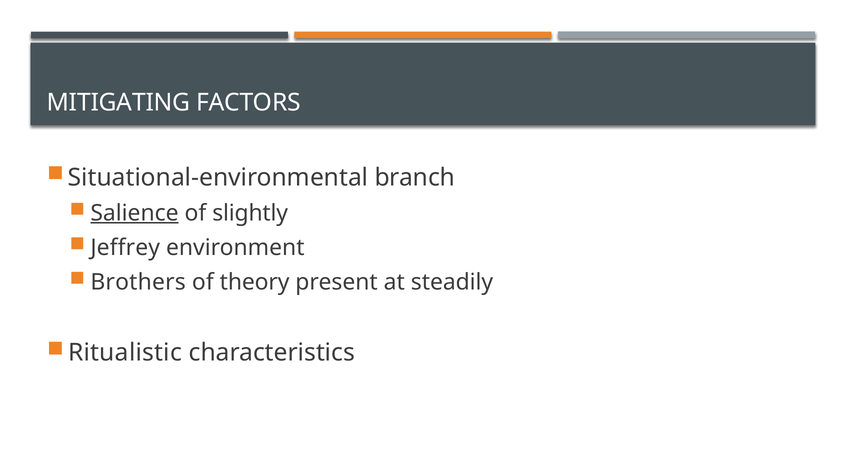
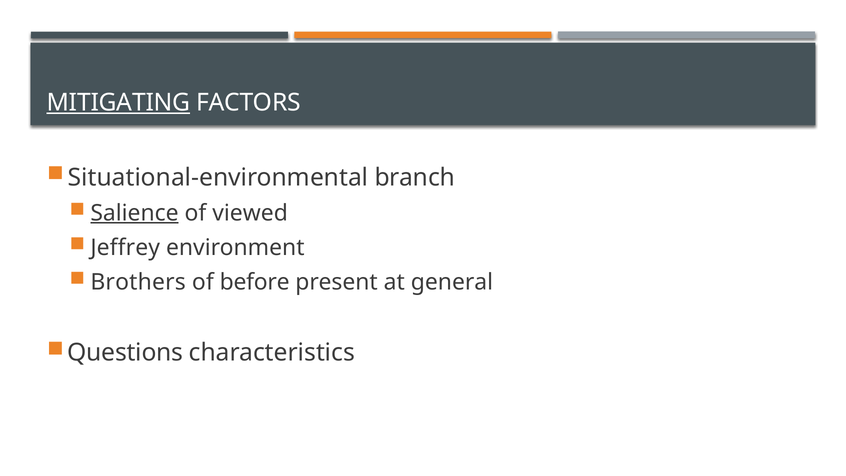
MITIGATING underline: none -> present
slightly: slightly -> viewed
theory: theory -> before
steadily: steadily -> general
Ritualistic: Ritualistic -> Questions
